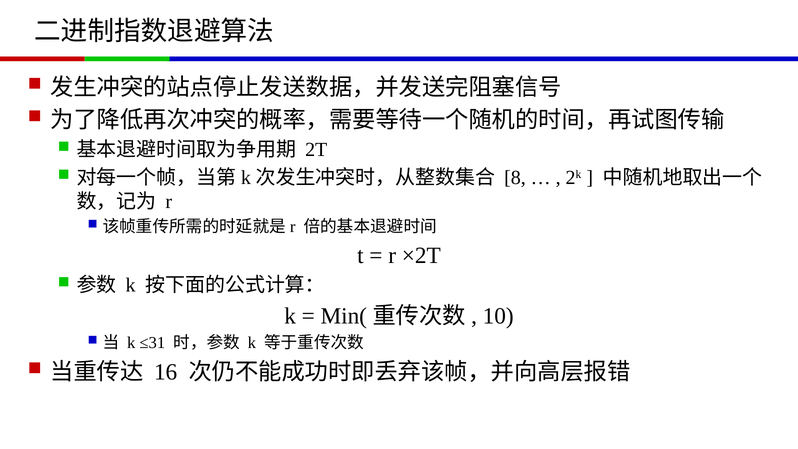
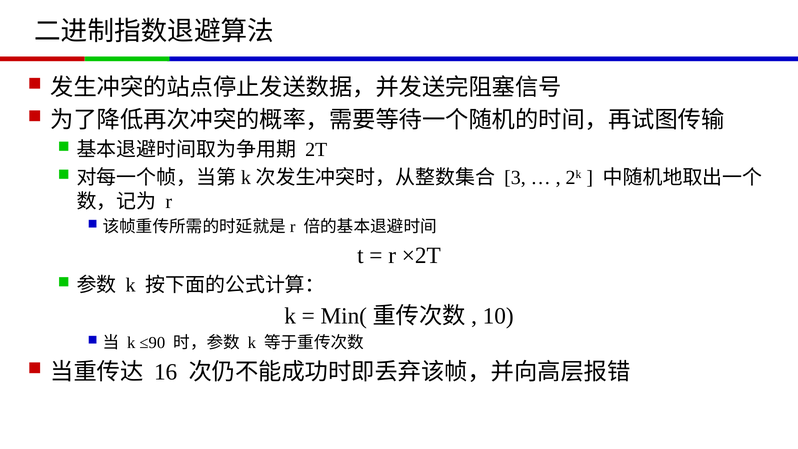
8: 8 -> 3
≤31: ≤31 -> ≤90
